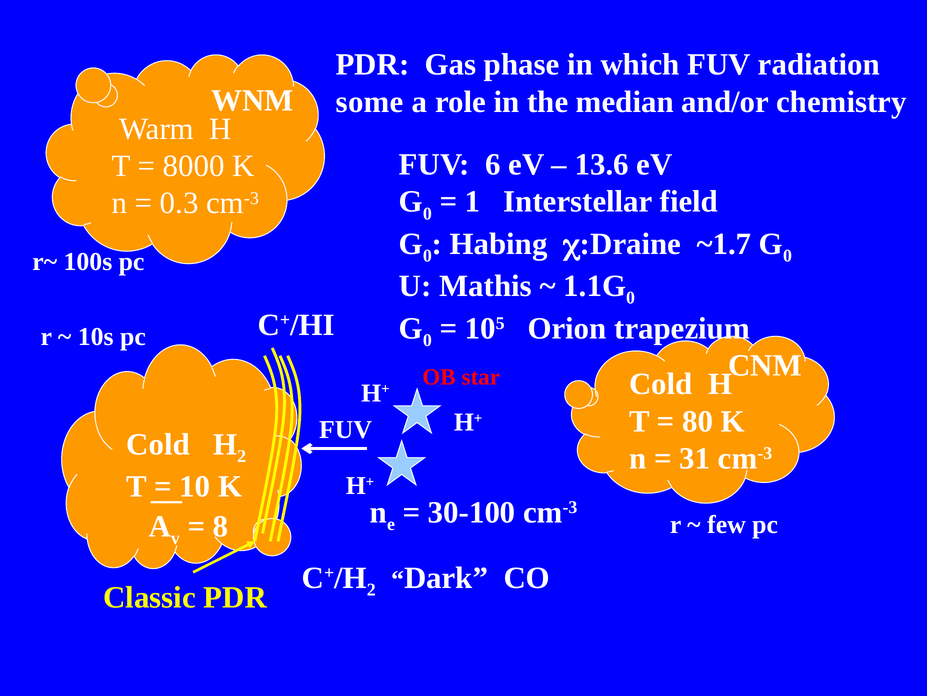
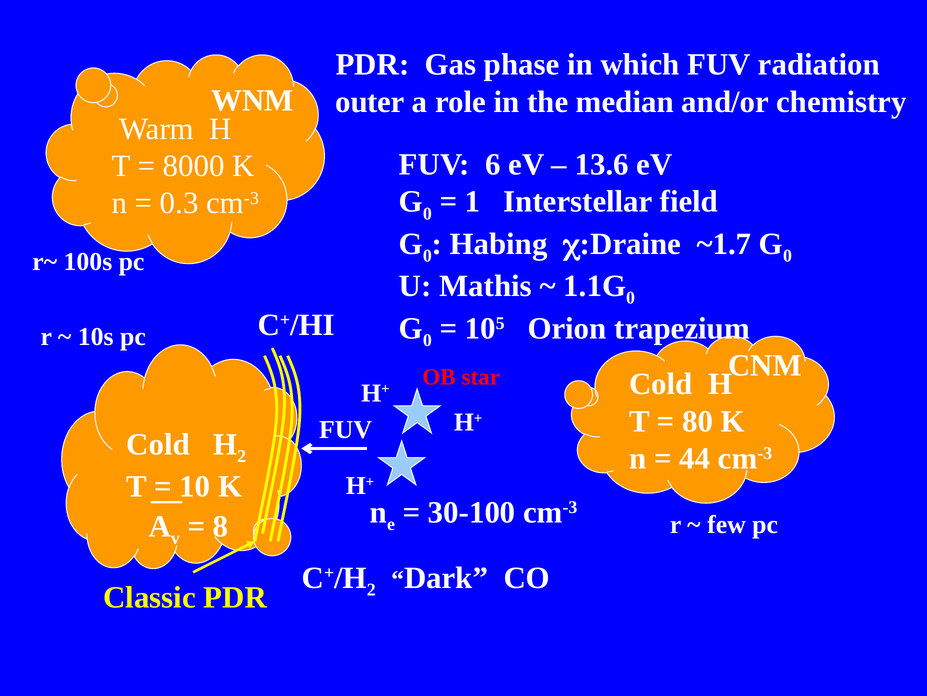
some: some -> outer
31: 31 -> 44
